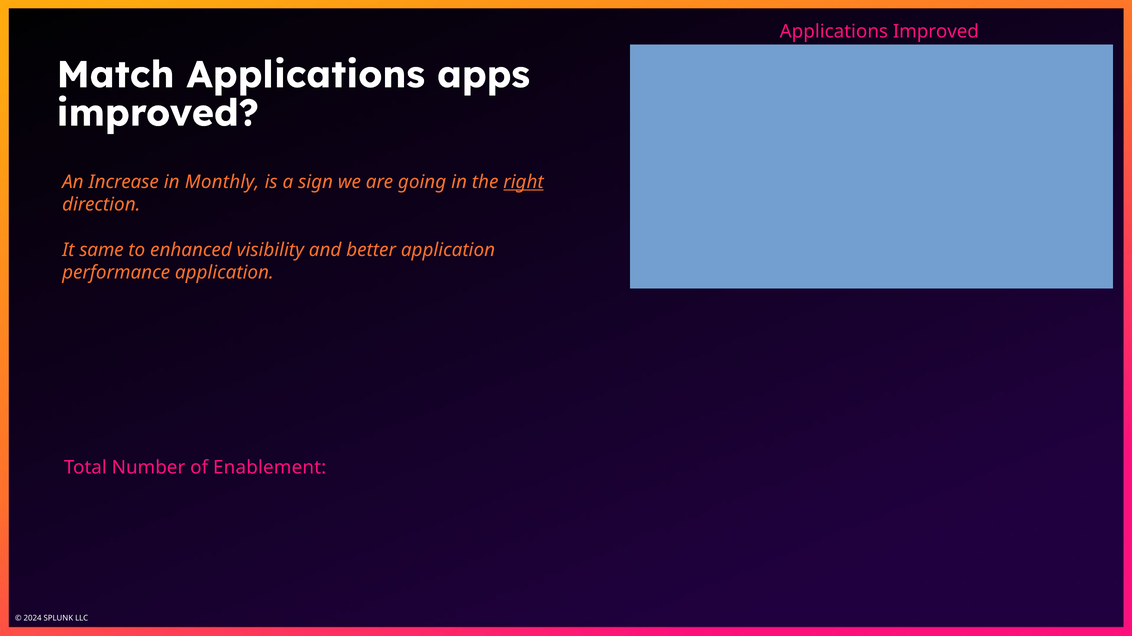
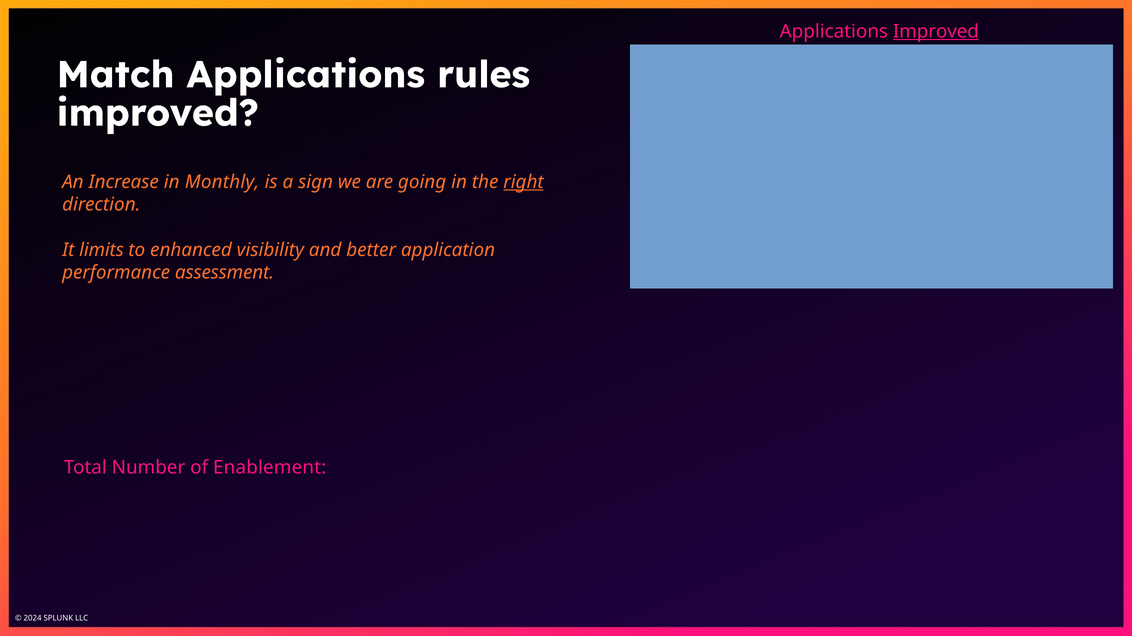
Improved at (936, 31) underline: none -> present
apps: apps -> rules
same: same -> limits
performance application: application -> assessment
